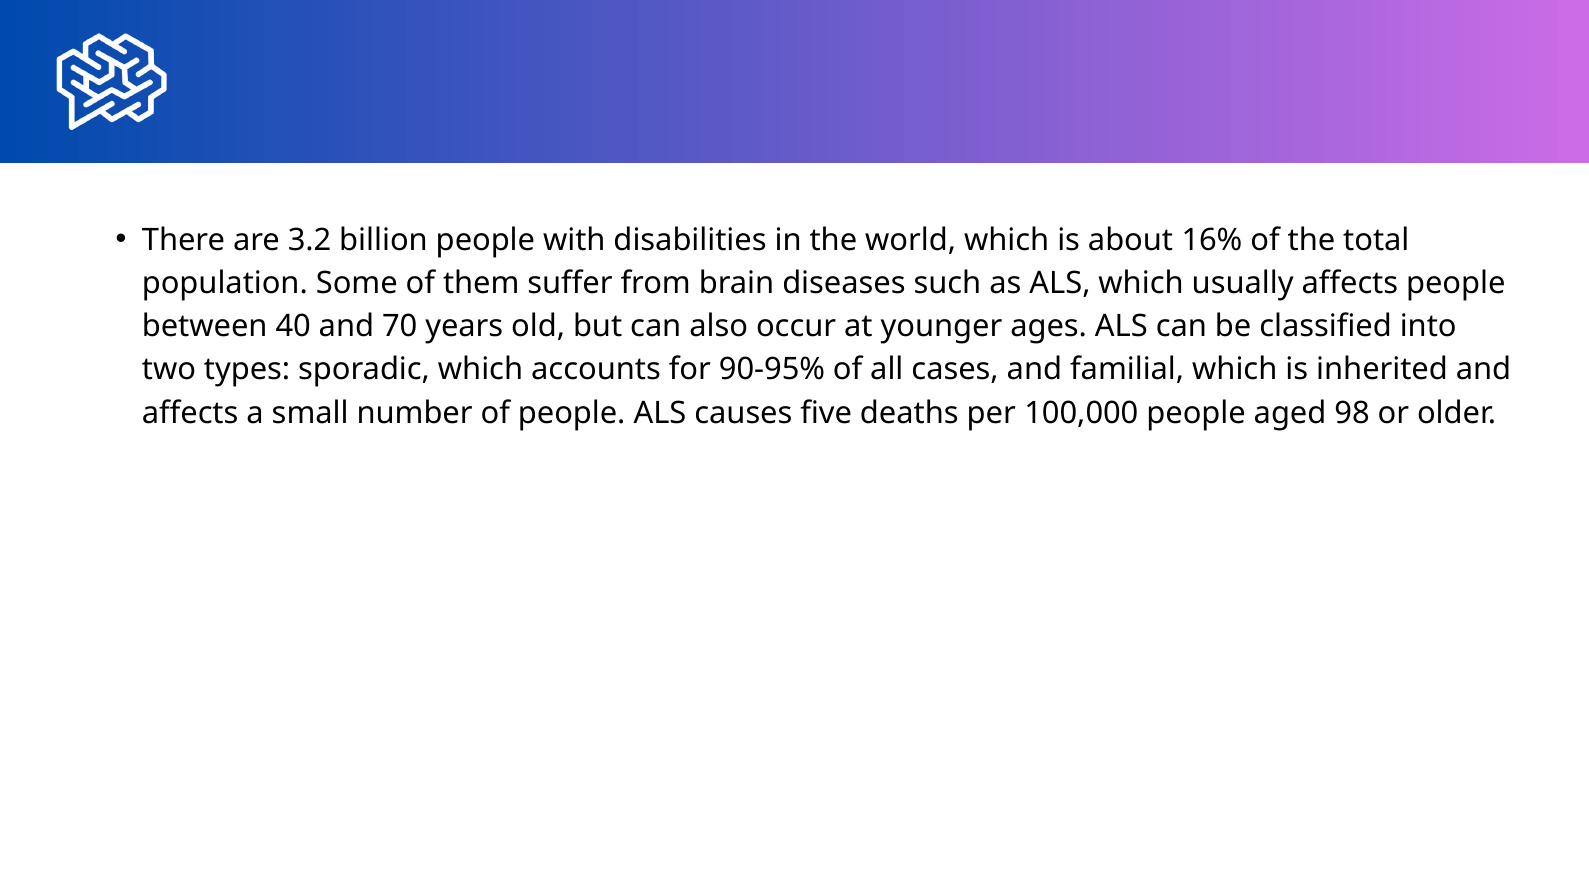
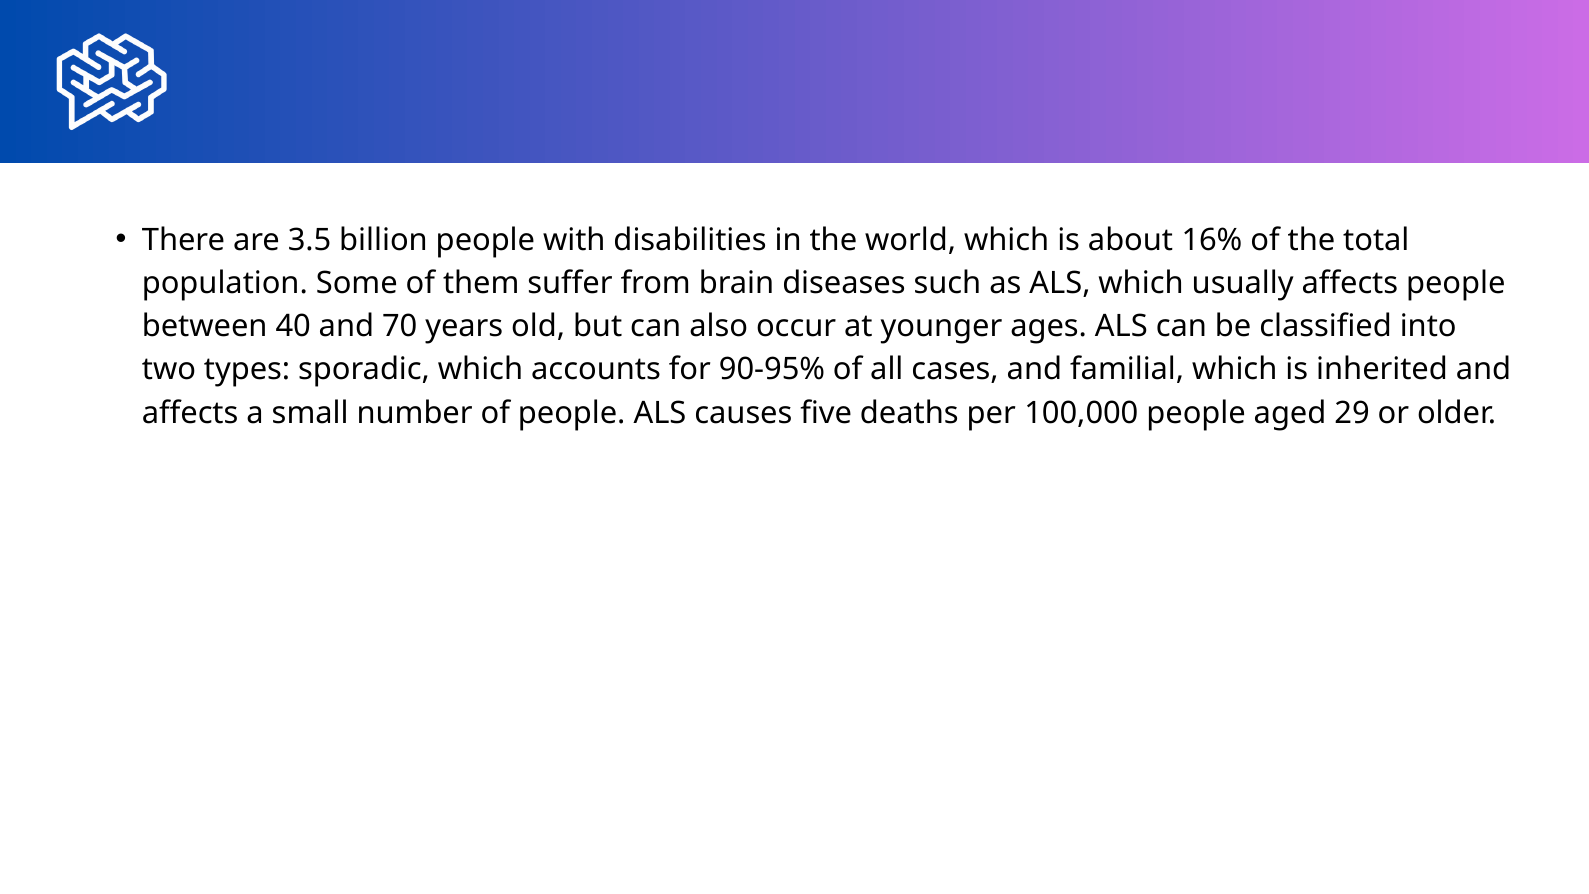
3.2: 3.2 -> 3.5
98: 98 -> 29
